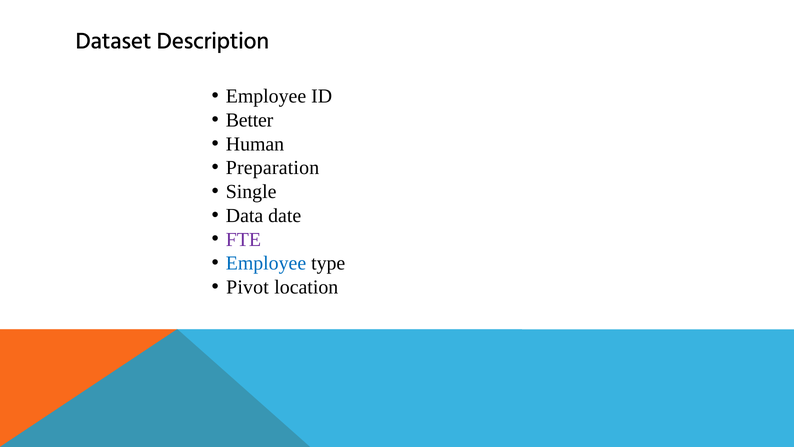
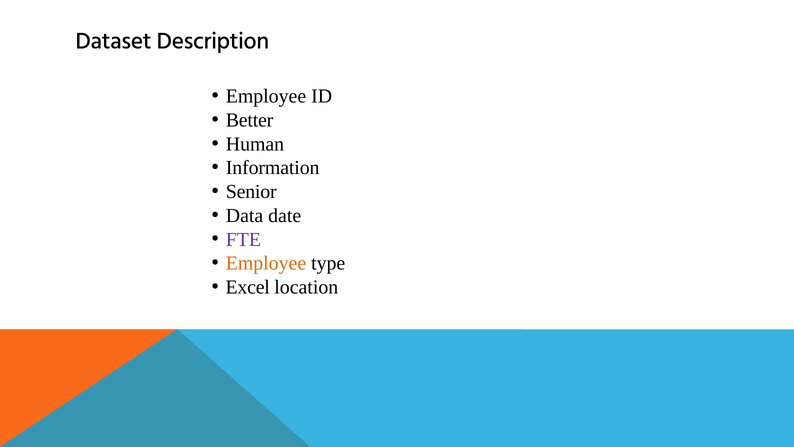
Preparation: Preparation -> Information
Single: Single -> Senior
Employee at (266, 263) colour: blue -> orange
Pivot: Pivot -> Excel
